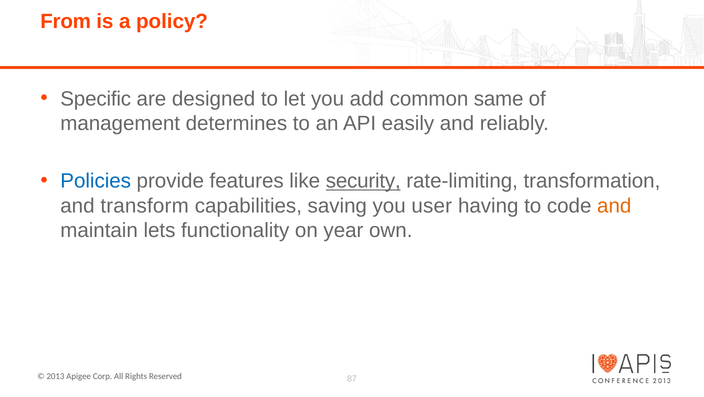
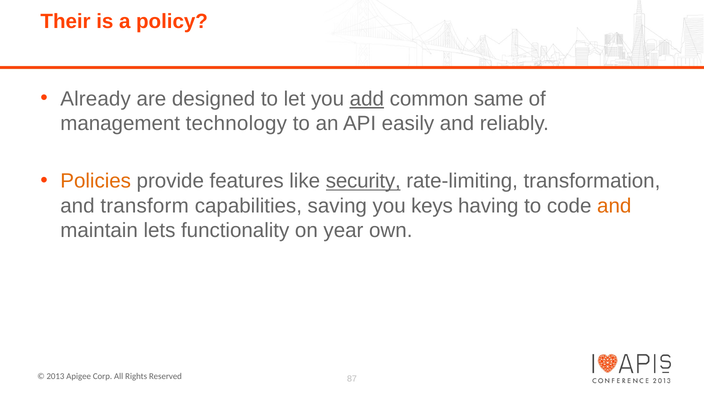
From: From -> Their
Specific: Specific -> Already
add underline: none -> present
determines: determines -> technology
Policies colour: blue -> orange
user: user -> keys
